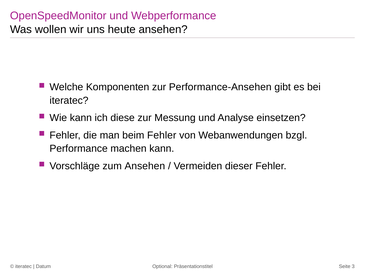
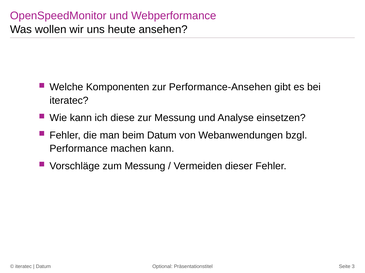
beim Fehler: Fehler -> Datum
zum Ansehen: Ansehen -> Messung
